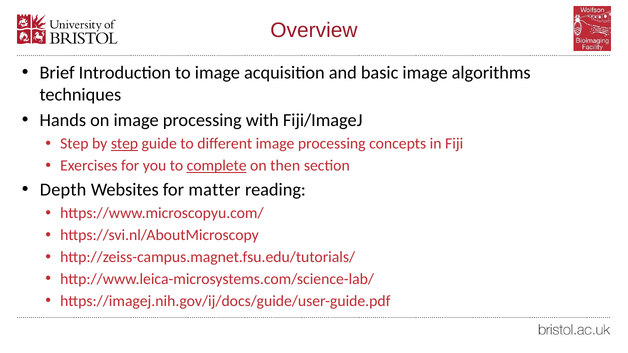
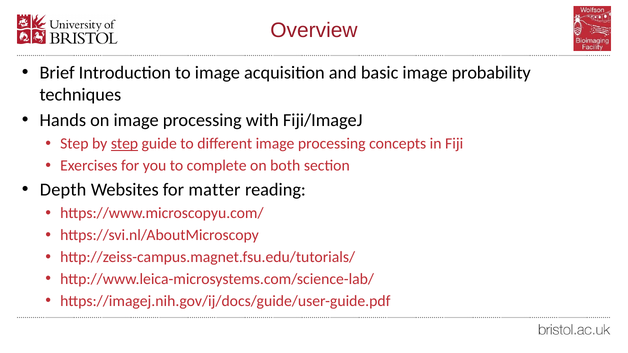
algorithms: algorithms -> probability
complete underline: present -> none
then: then -> both
